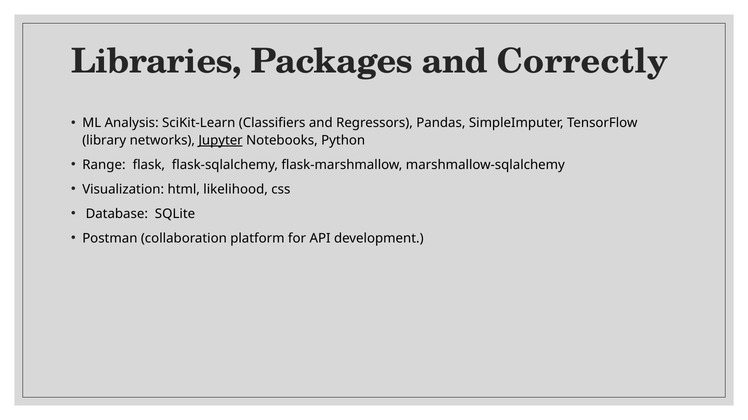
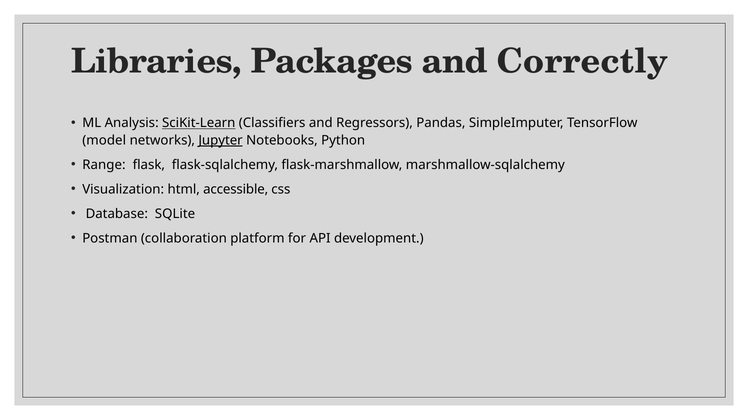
SciKit-Learn underline: none -> present
library: library -> model
likelihood: likelihood -> accessible
